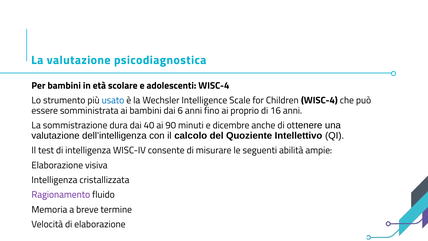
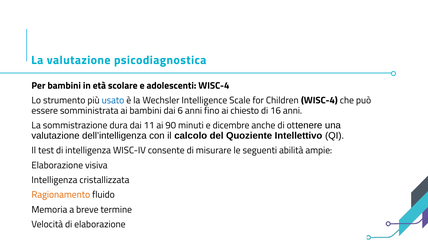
proprio: proprio -> chiesto
40: 40 -> 11
Ragionamento colour: purple -> orange
